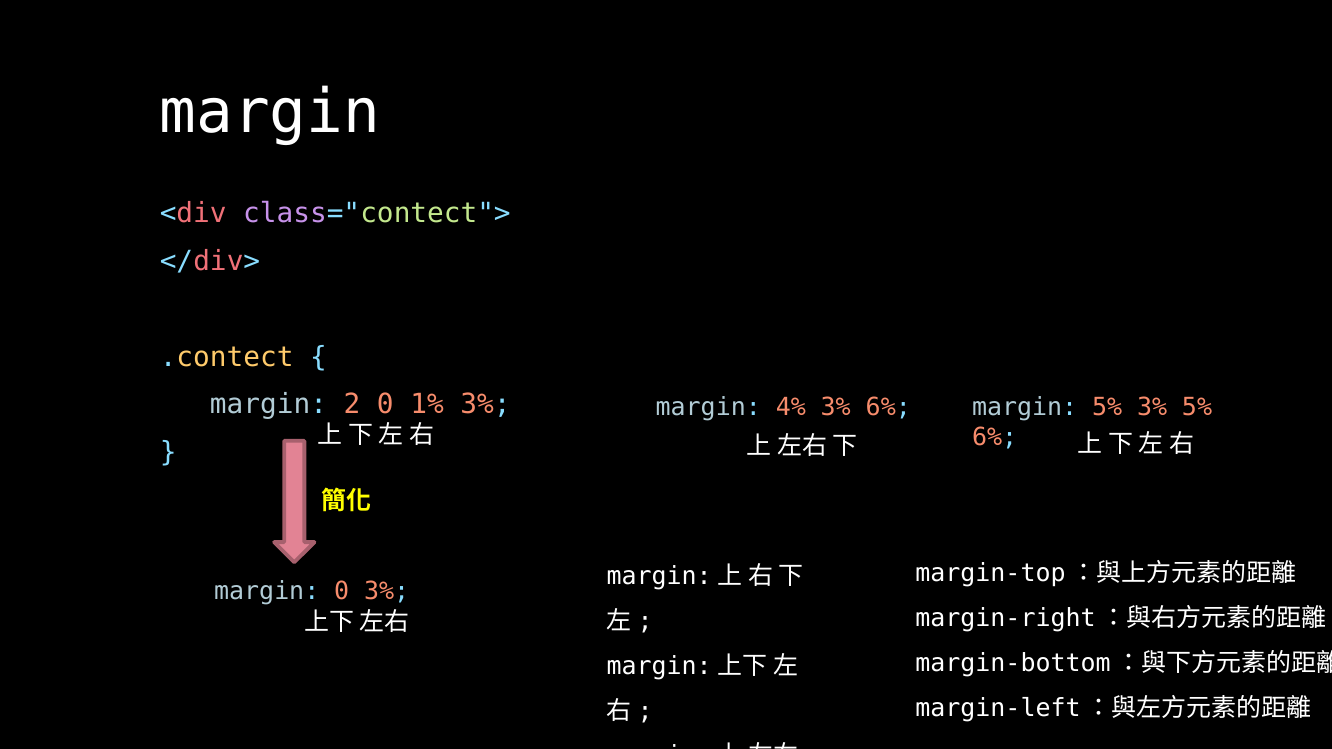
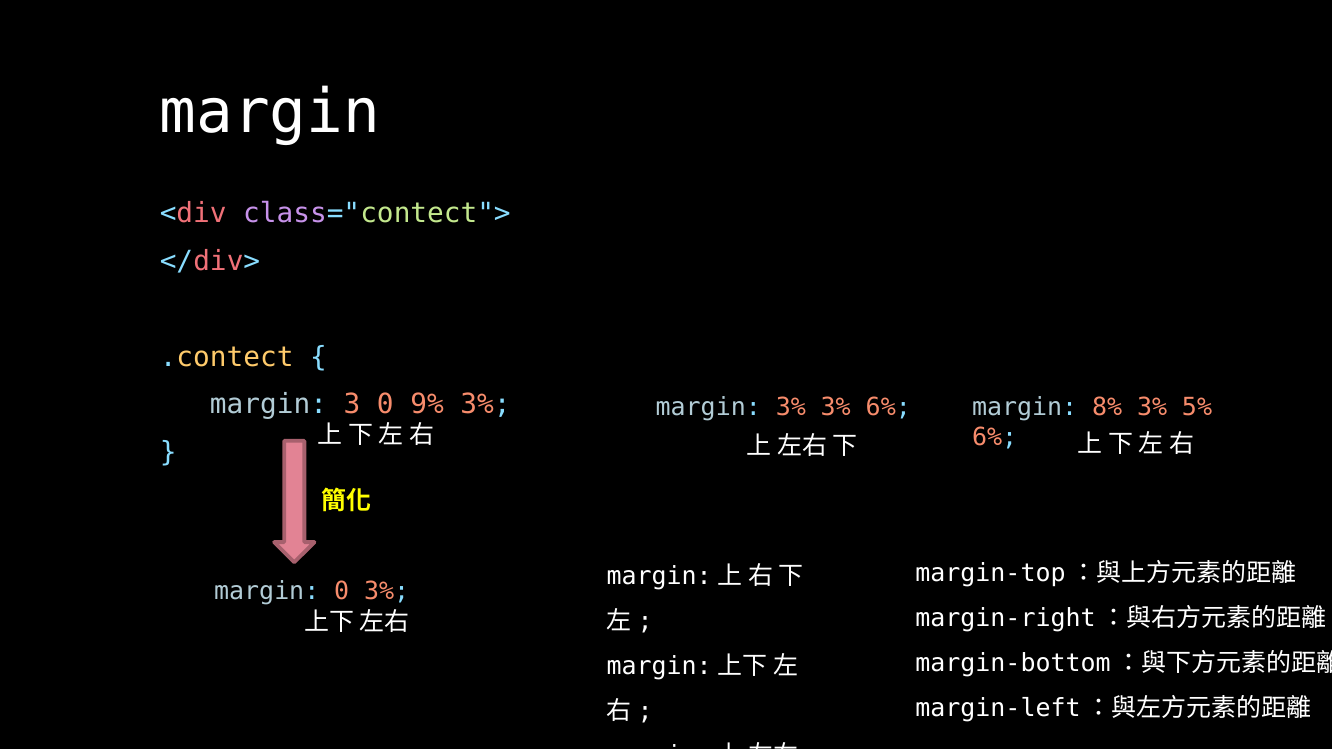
2: 2 -> 3
1%: 1% -> 9%
margin 4%: 4% -> 3%
margin 5%: 5% -> 8%
